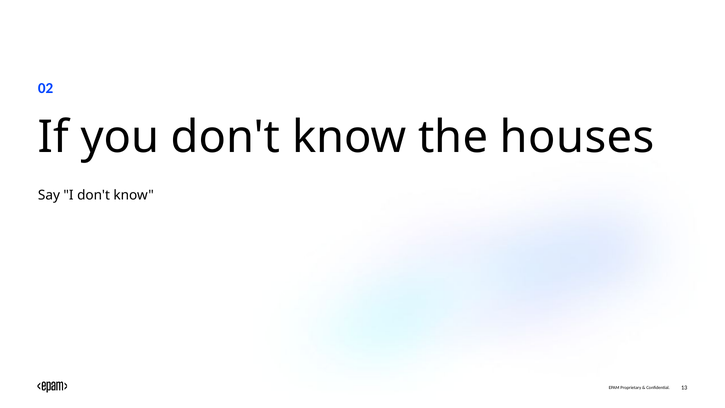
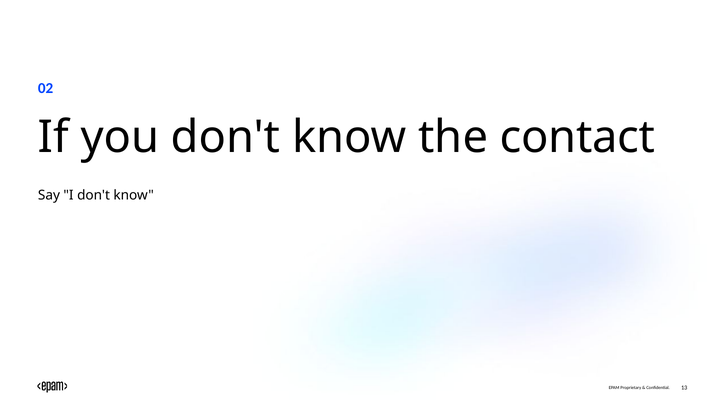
houses: houses -> contact
